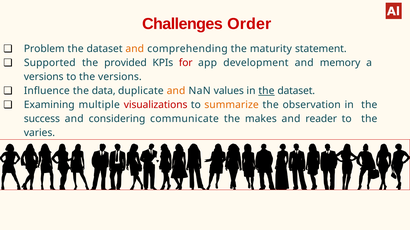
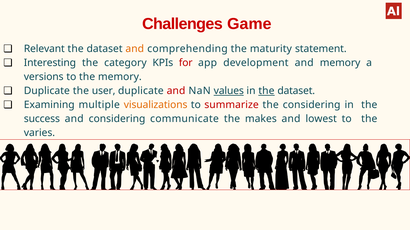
Order: Order -> Game
Problem: Problem -> Relevant
Supported: Supported -> Interesting
provided: provided -> category
the versions: versions -> memory
Inﬂuence at (47, 91): Inﬂuence -> Duplicate
data: data -> user
and at (176, 91) colour: orange -> red
values underline: none -> present
visualizations colour: red -> orange
summarize colour: orange -> red
the observation: observation -> considering
reader: reader -> lowest
